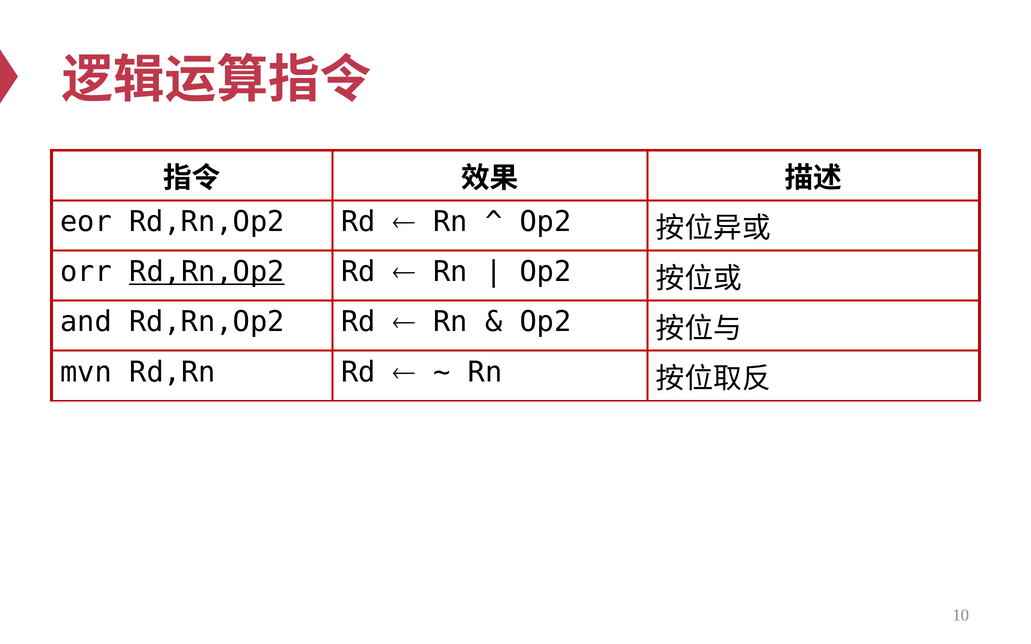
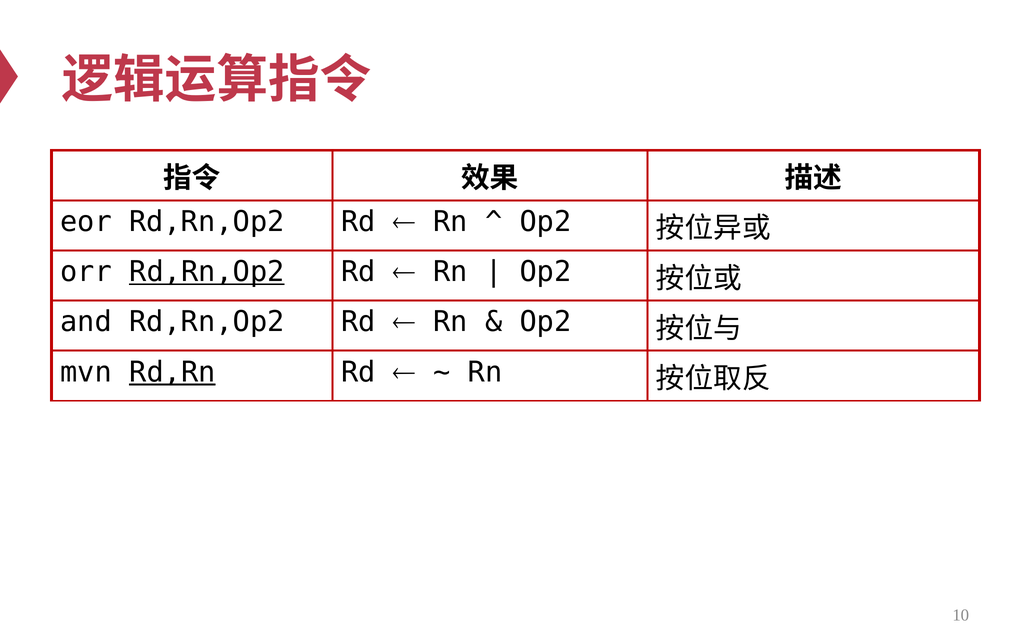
Rd,Rn underline: none -> present
